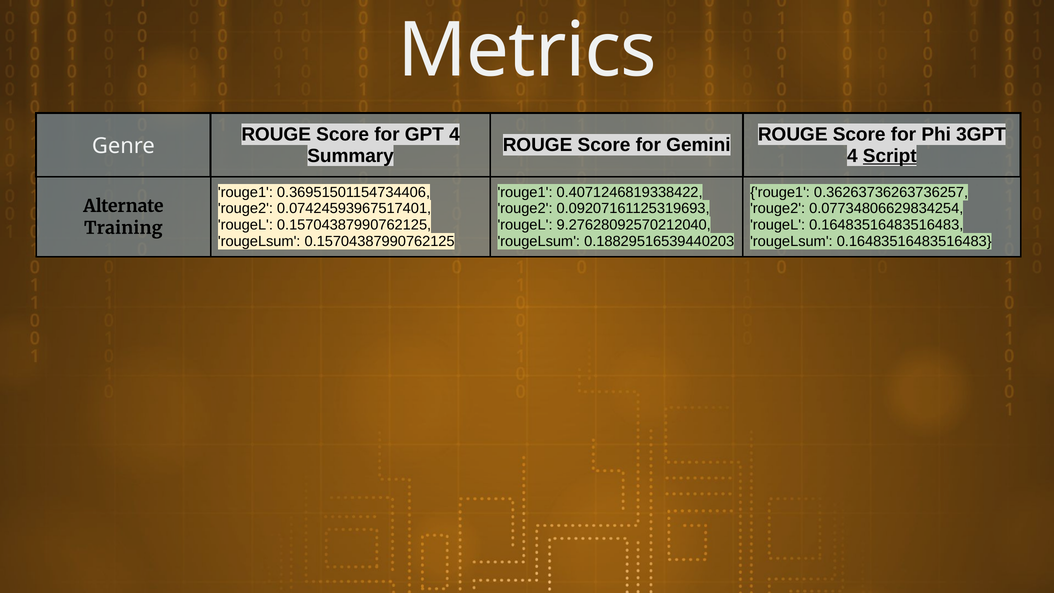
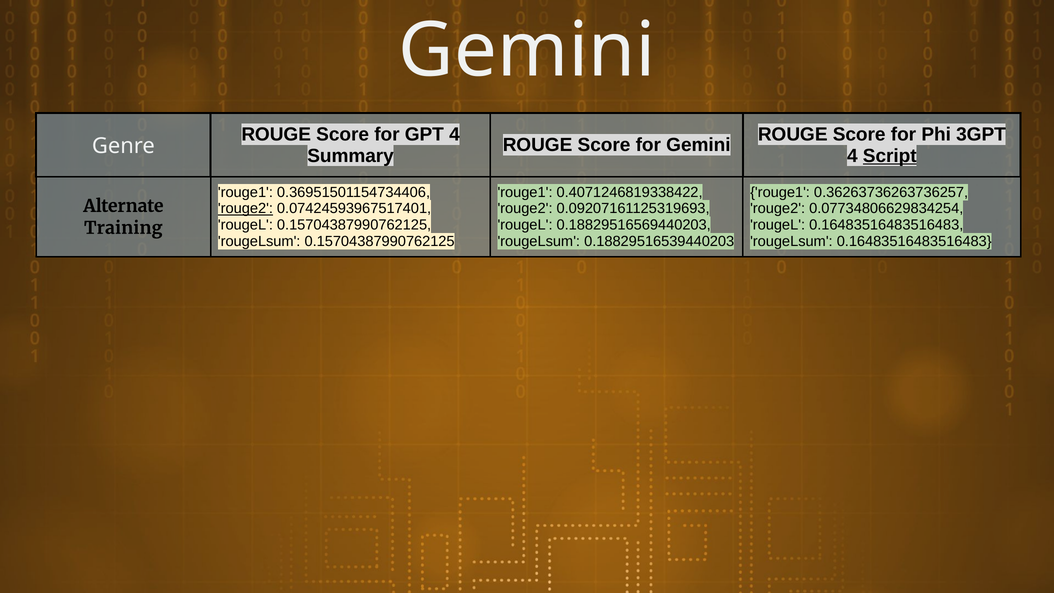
Metrics at (527, 51): Metrics -> Gemini
rouge2 at (245, 209) underline: none -> present
9.27628092570212040: 9.27628092570212040 -> 0.18829516569440203
